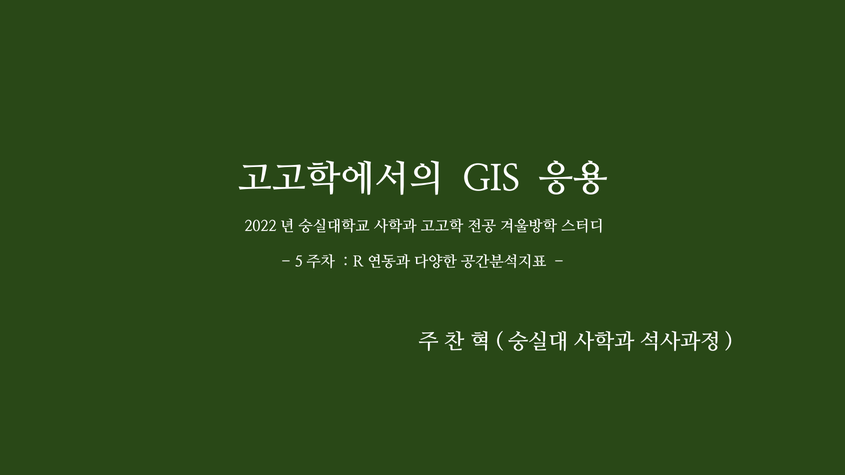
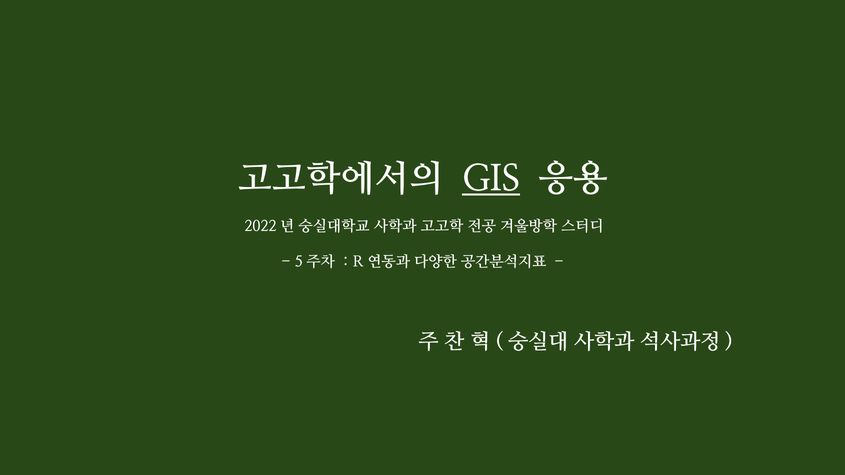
GIS underline: none -> present
